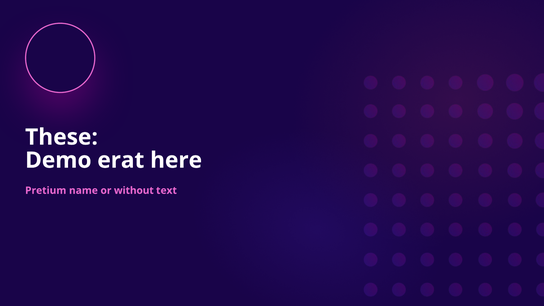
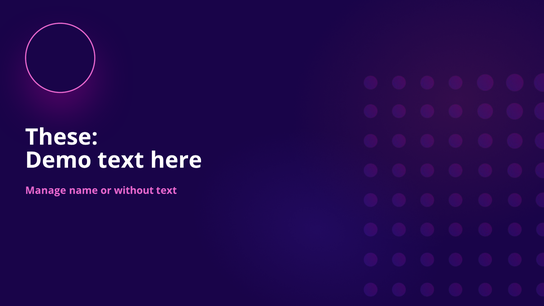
Demo erat: erat -> text
Pretium: Pretium -> Manage
